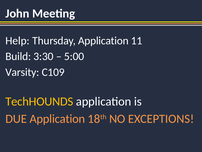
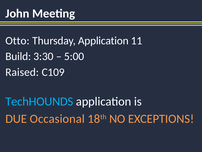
Help: Help -> Otto
Varsity: Varsity -> Raised
TechHOUNDS colour: yellow -> light blue
DUE Application: Application -> Occasional
